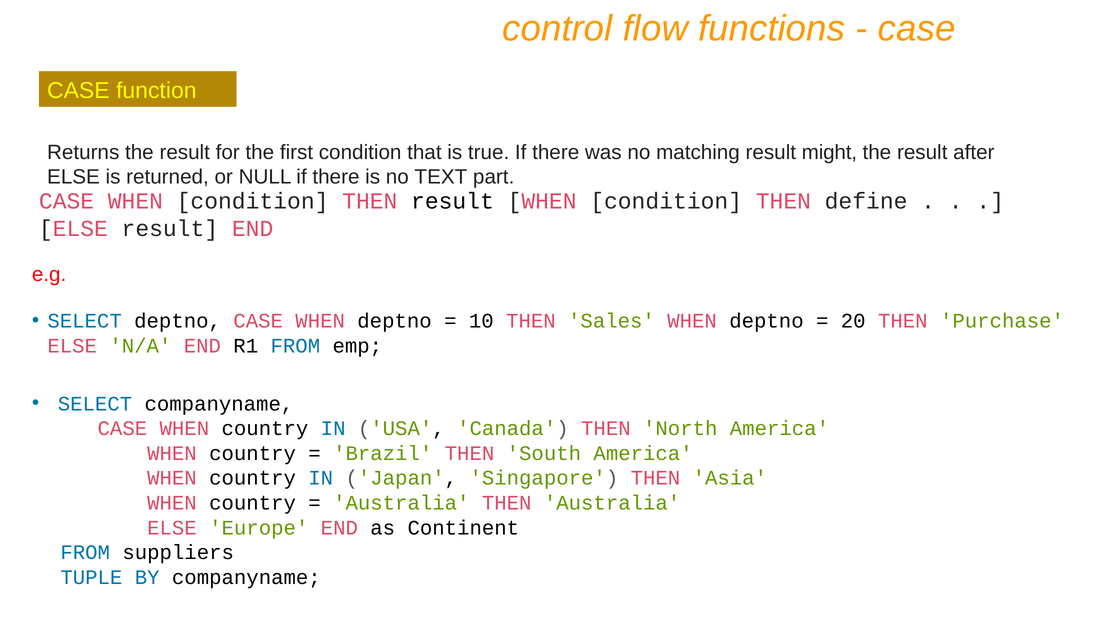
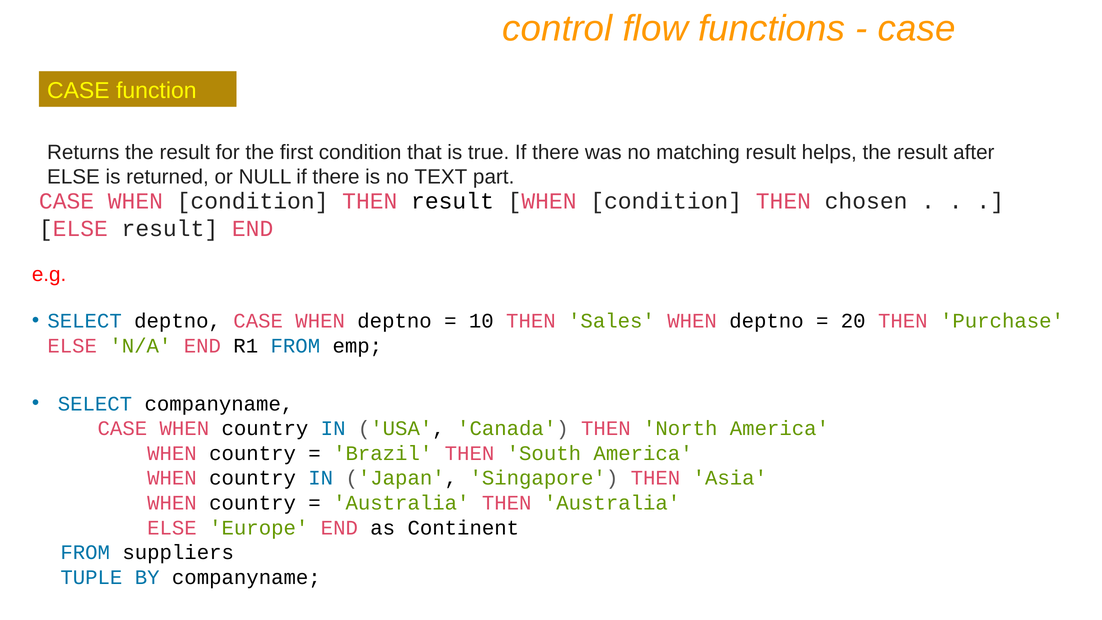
might: might -> helps
define: define -> chosen
